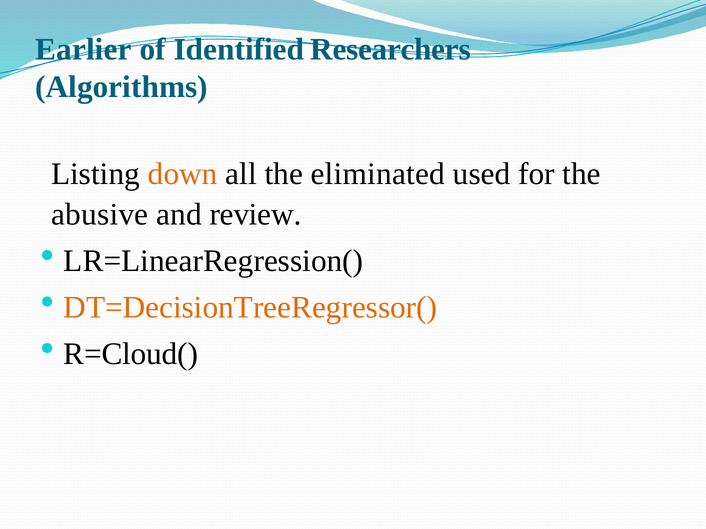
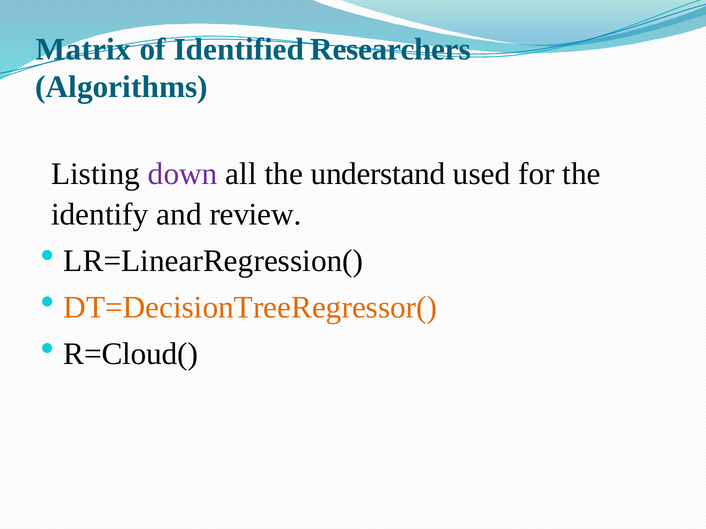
Earlier: Earlier -> Matrix
down colour: orange -> purple
eliminated: eliminated -> understand
abusive: abusive -> identify
